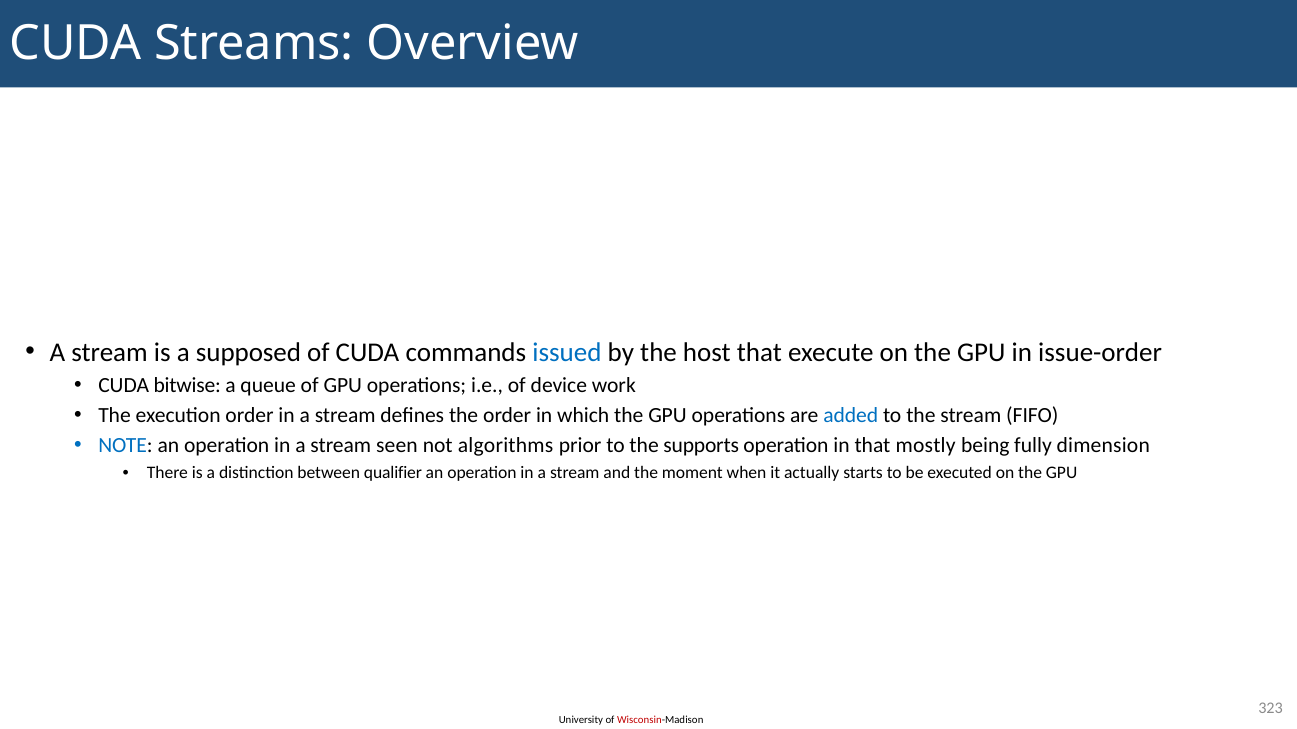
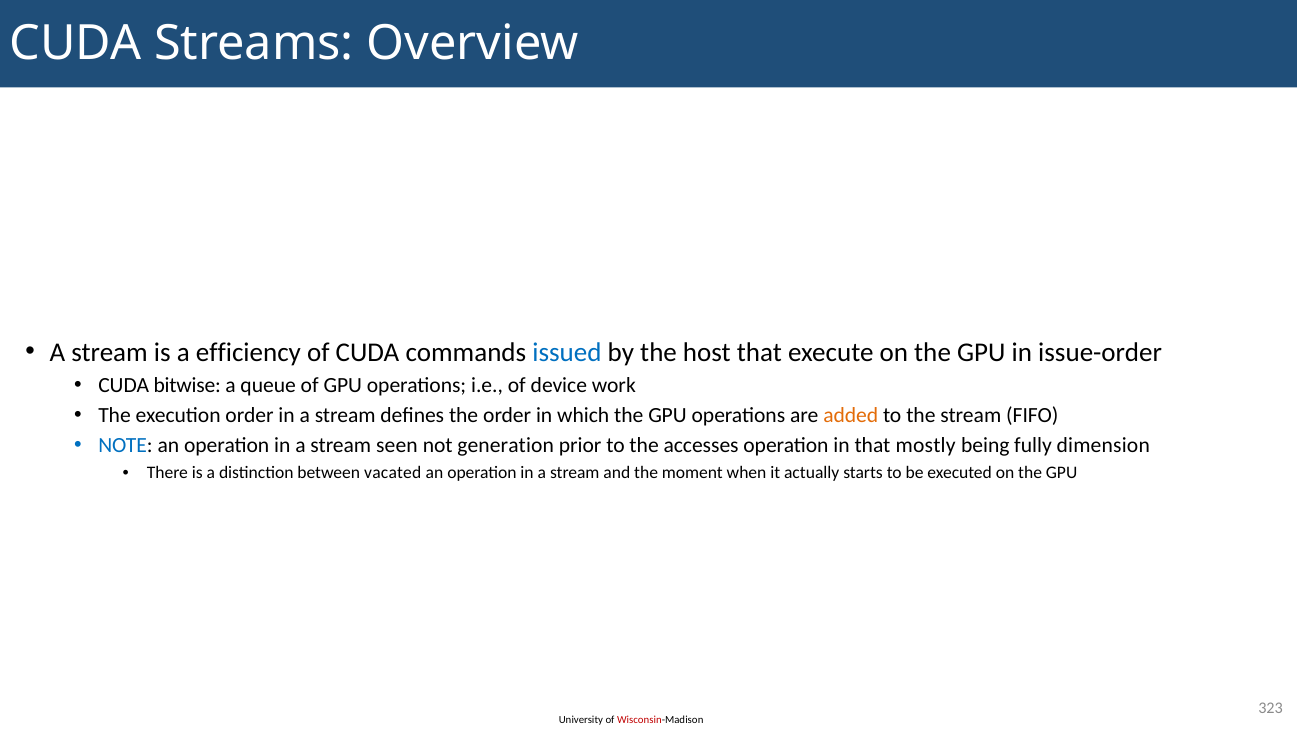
supposed: supposed -> efficiency
added colour: blue -> orange
algorithms: algorithms -> generation
supports: supports -> accesses
qualifier: qualifier -> vacated
